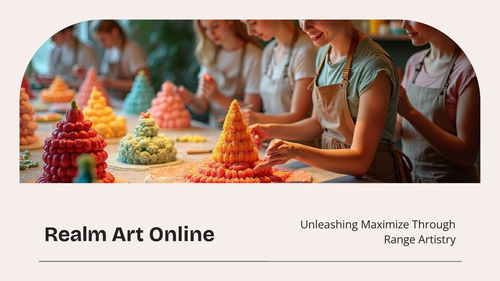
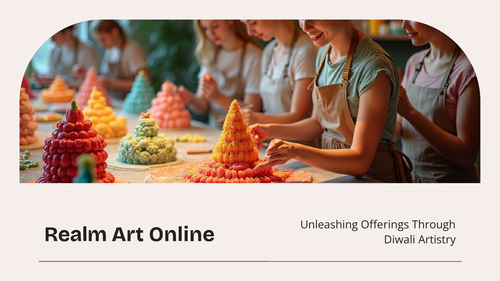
Maximize: Maximize -> Offerings
Range: Range -> Diwali
